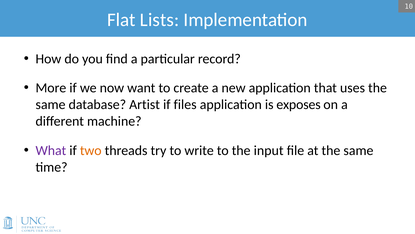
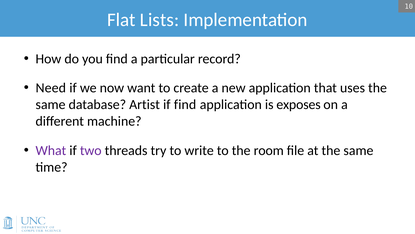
More: More -> Need
if files: files -> find
two colour: orange -> purple
input: input -> room
